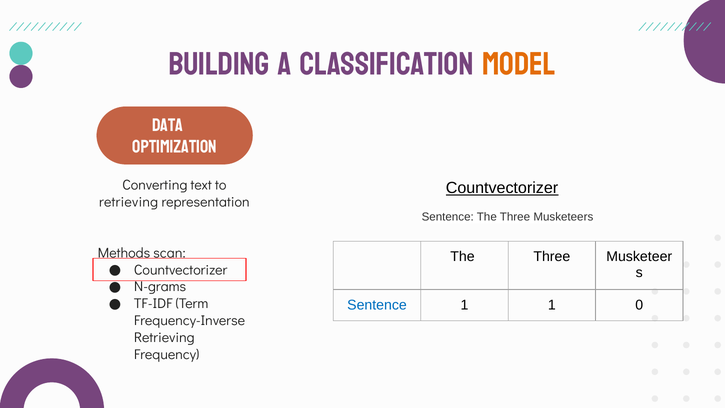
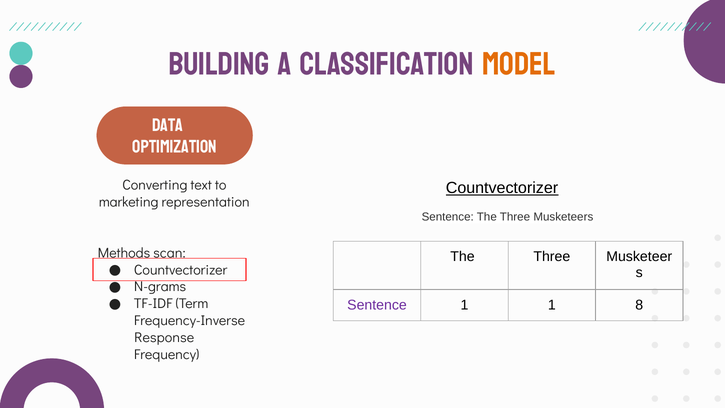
retrieving at (129, 202): retrieving -> marketing
Sentence at (377, 305) colour: blue -> purple
0: 0 -> 8
Retrieving at (164, 337): Retrieving -> Response
